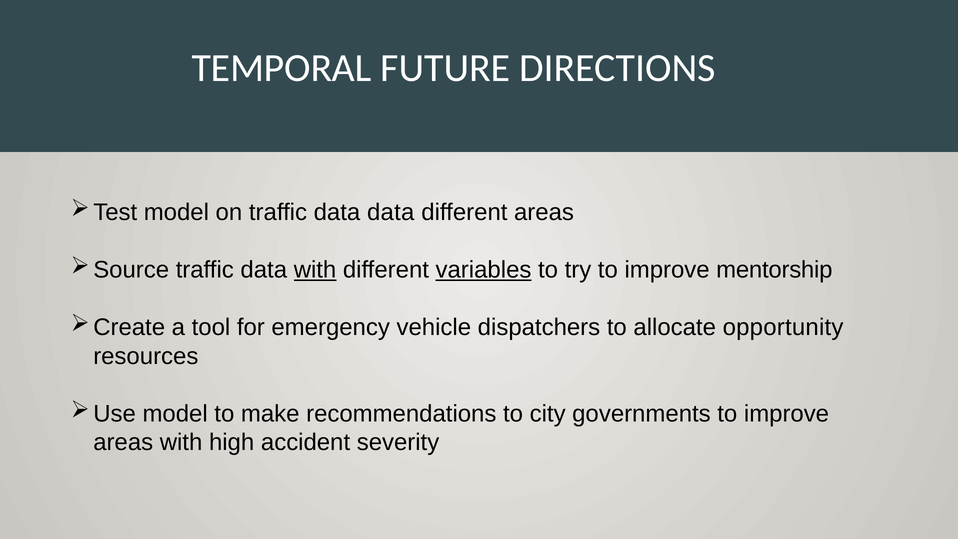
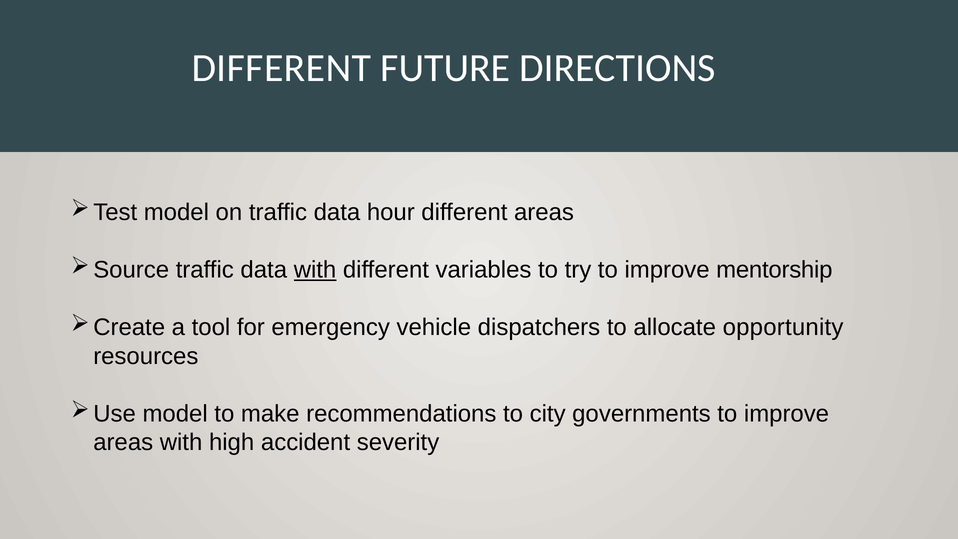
TEMPORAL at (282, 68): TEMPORAL -> DIFFERENT
data data: data -> hour
variables underline: present -> none
